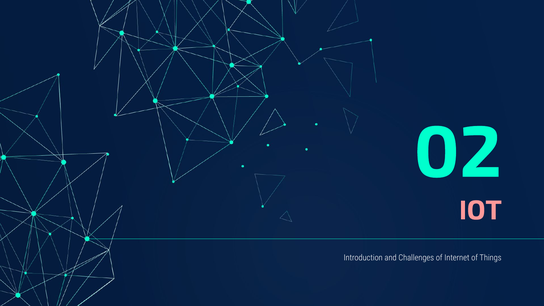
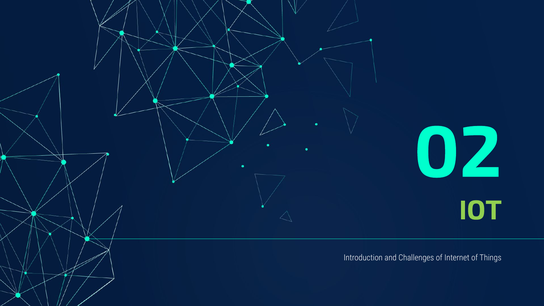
IOT colour: pink -> light green
